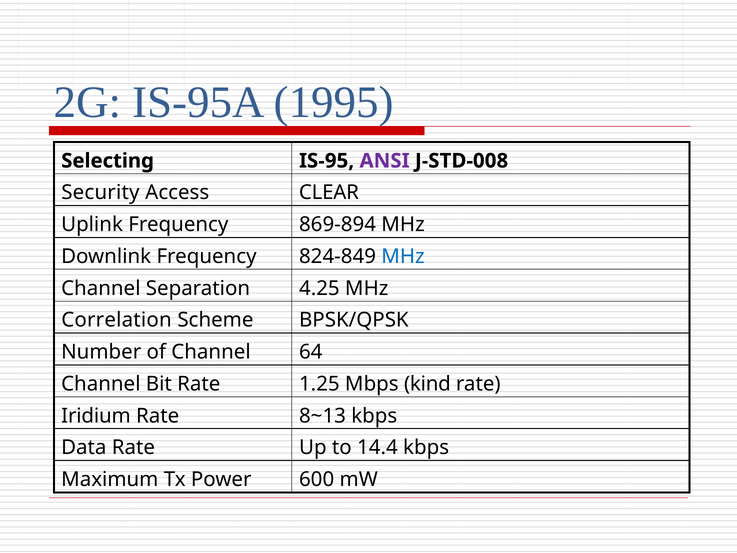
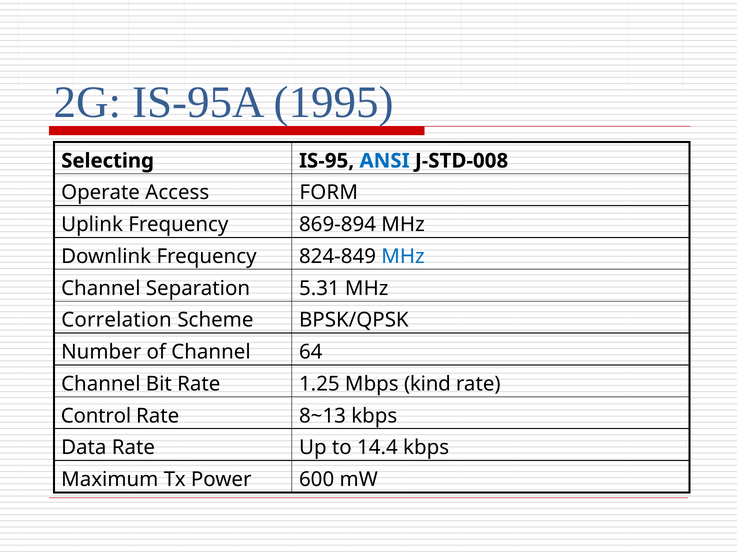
ANSI colour: purple -> blue
Security: Security -> Operate
CLEAR: CLEAR -> FORM
4.25: 4.25 -> 5.31
Iridium: Iridium -> Control
